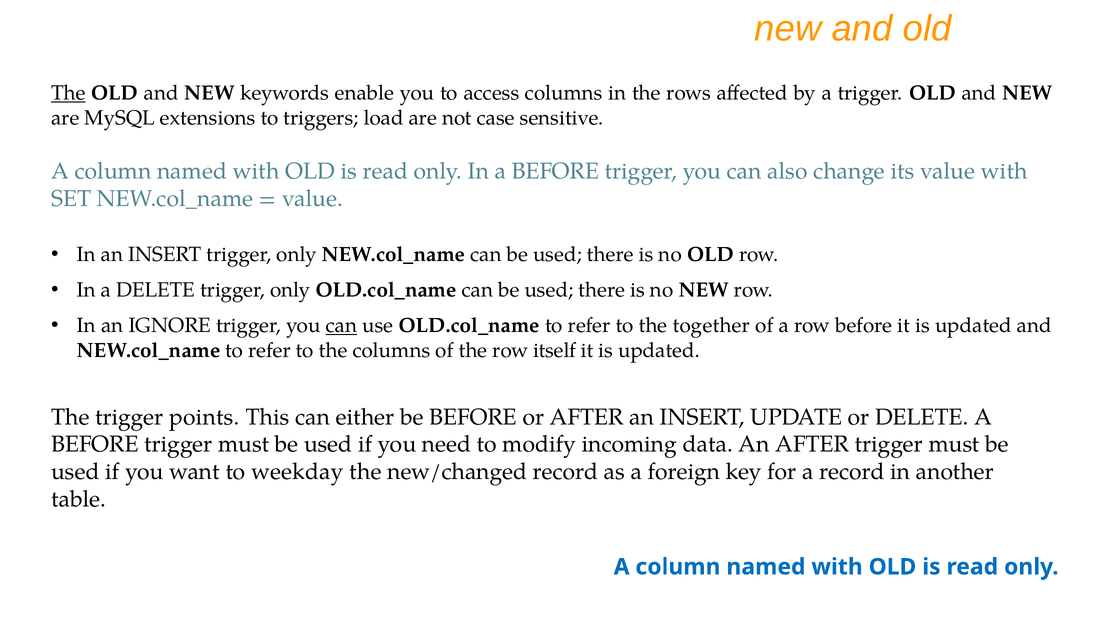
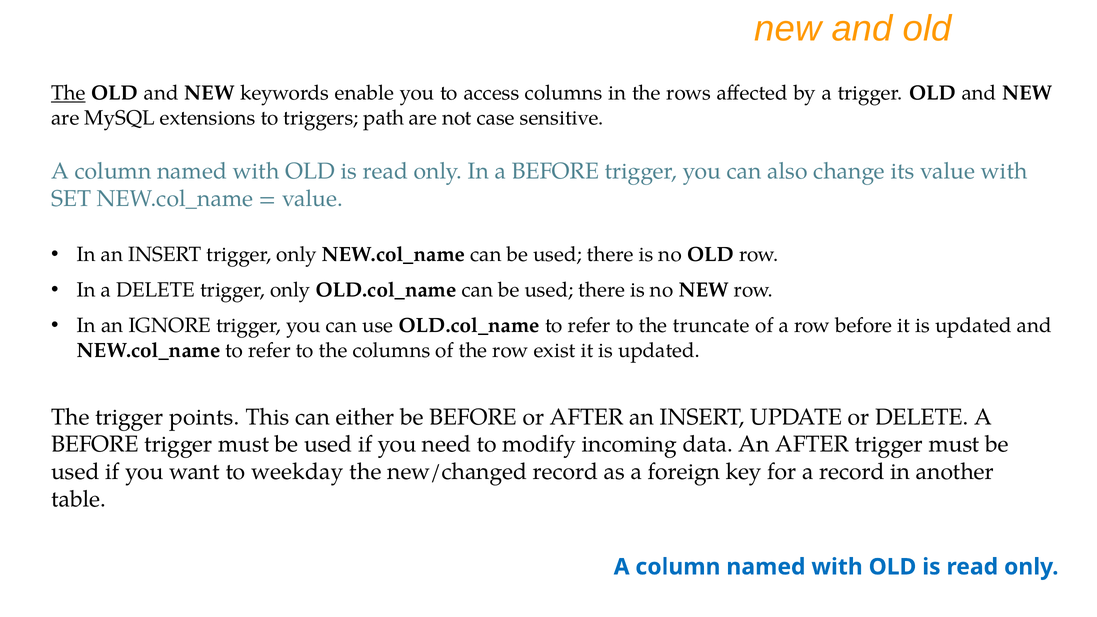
load: load -> path
can at (341, 326) underline: present -> none
together: together -> truncate
itself: itself -> exist
